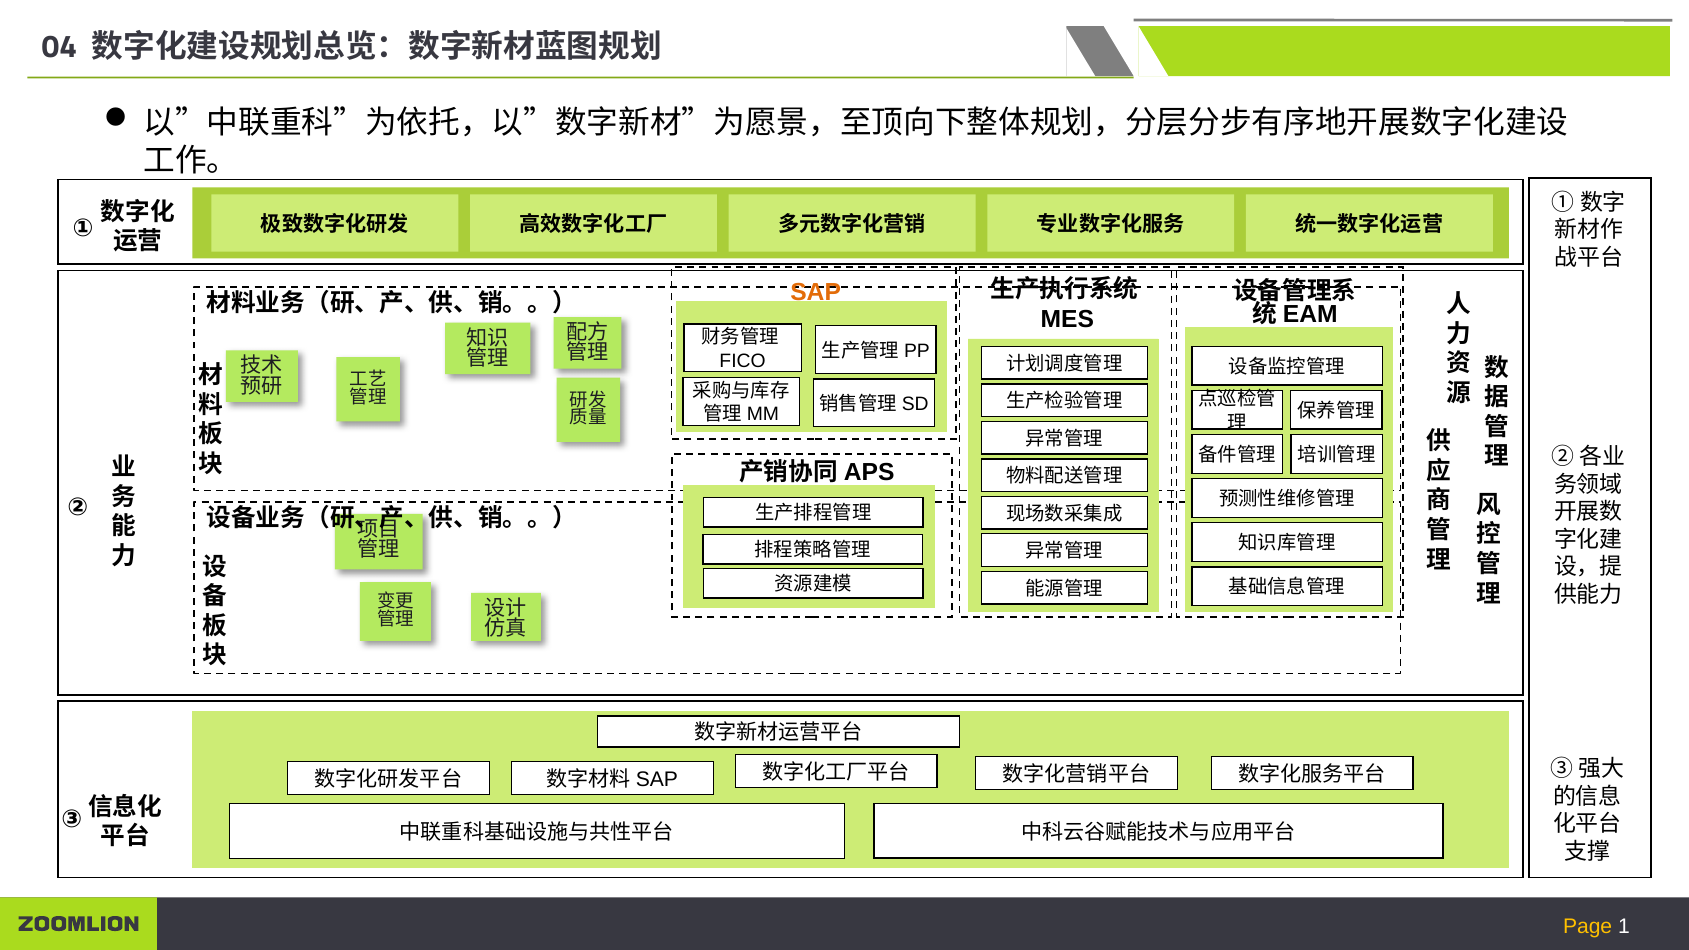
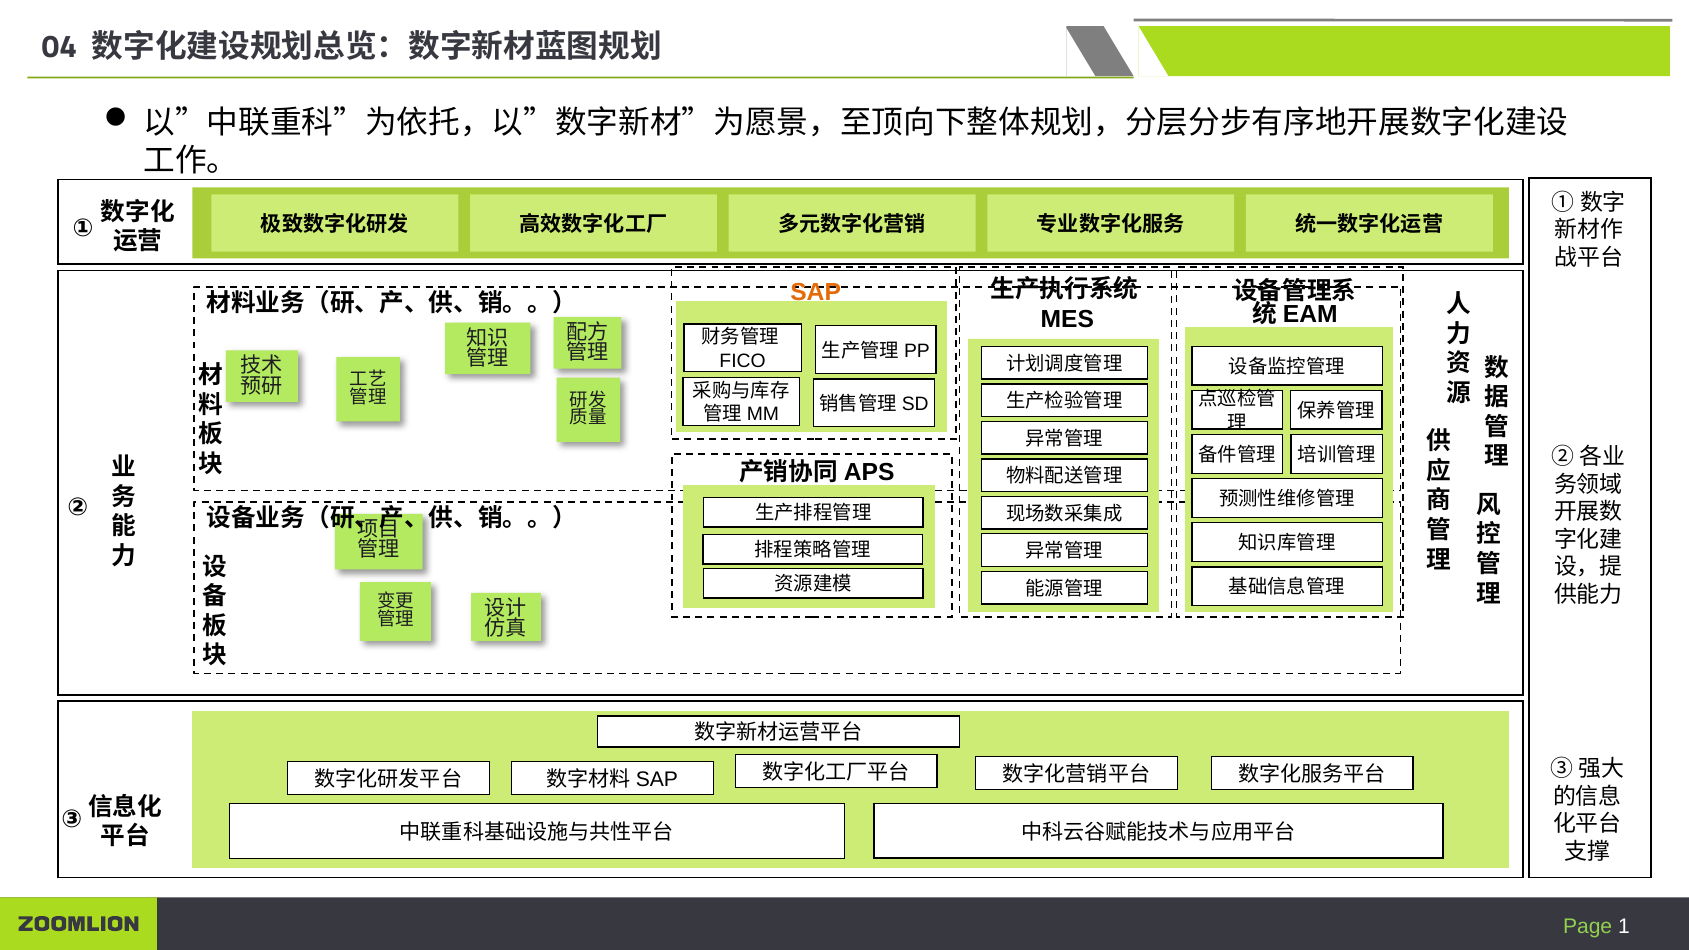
Page colour: yellow -> light green
